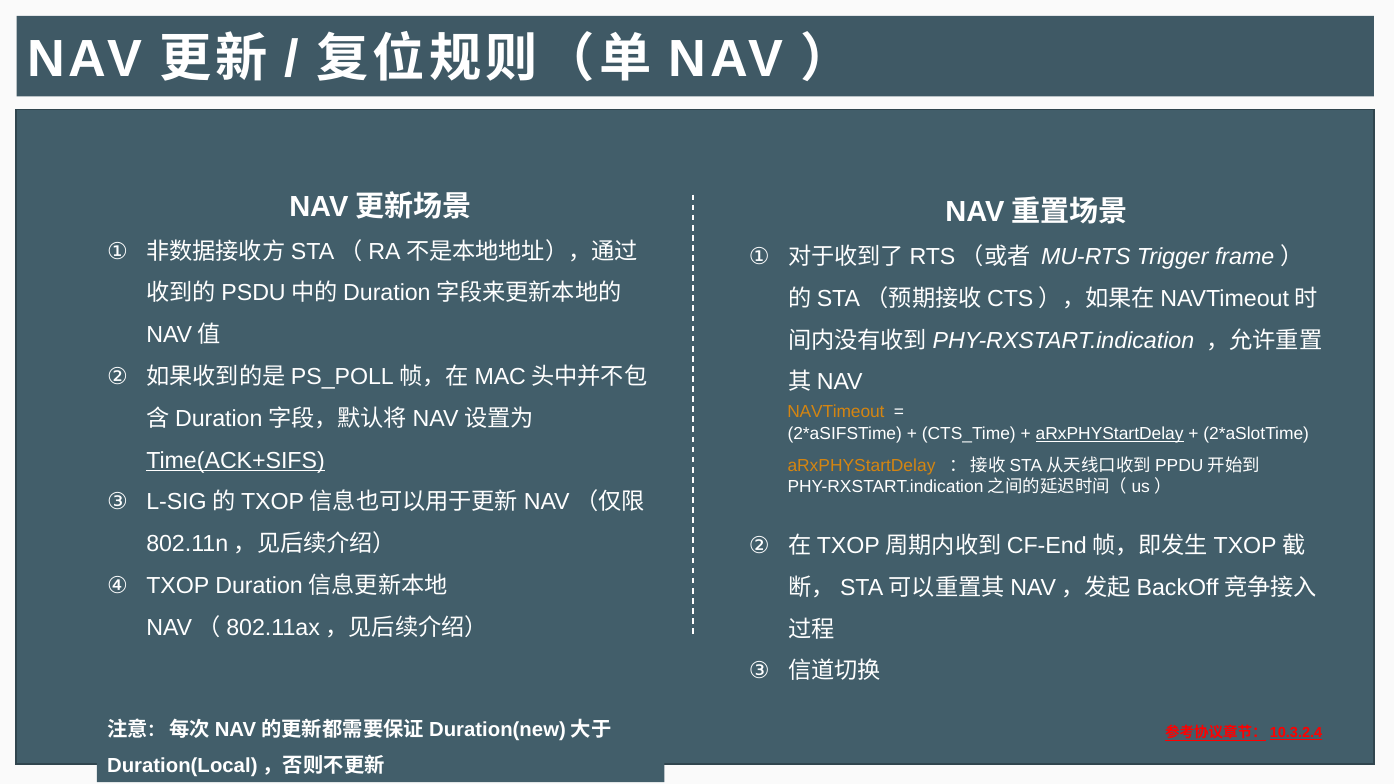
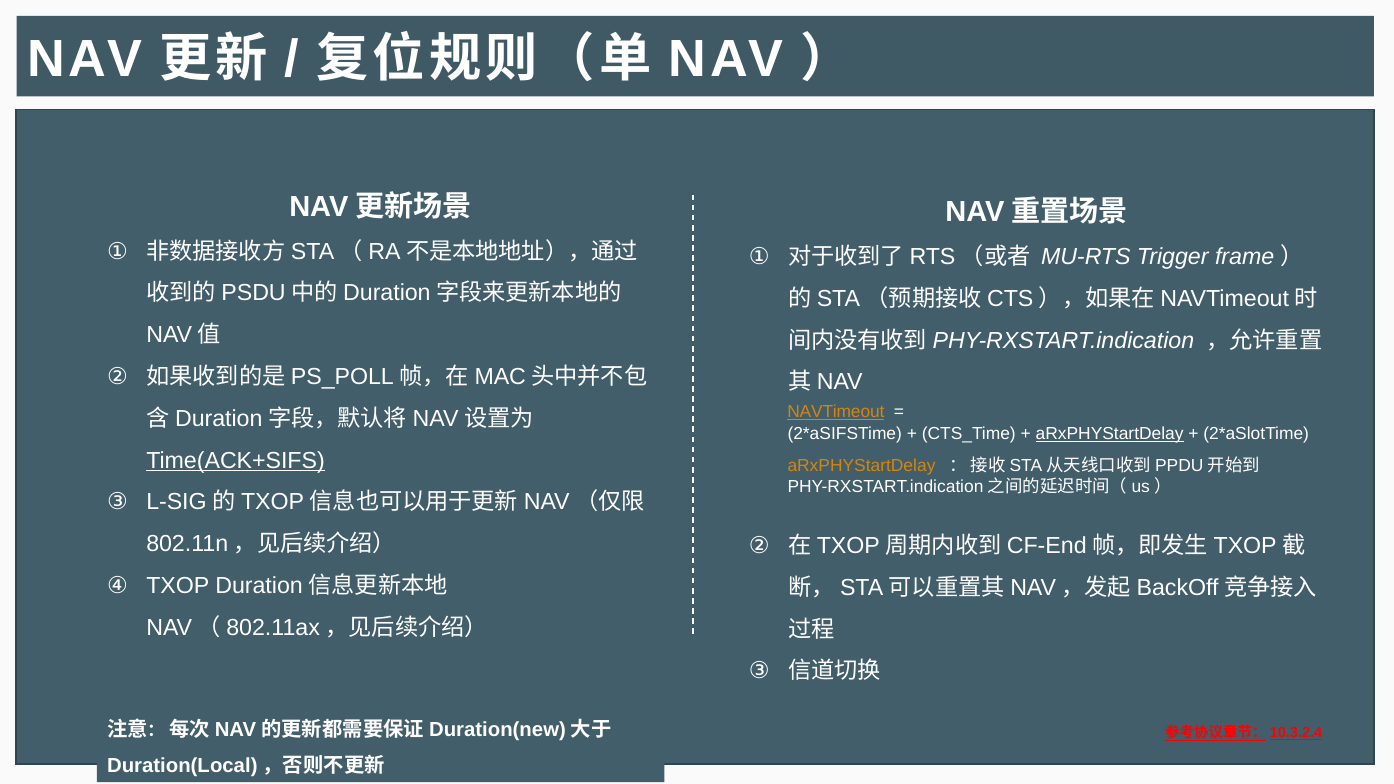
NAVTimeout underline: none -> present
